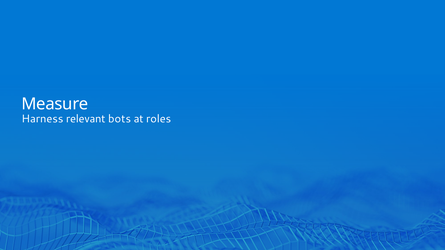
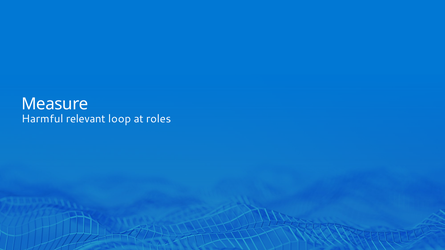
Harness: Harness -> Harmful
bots: bots -> loop
